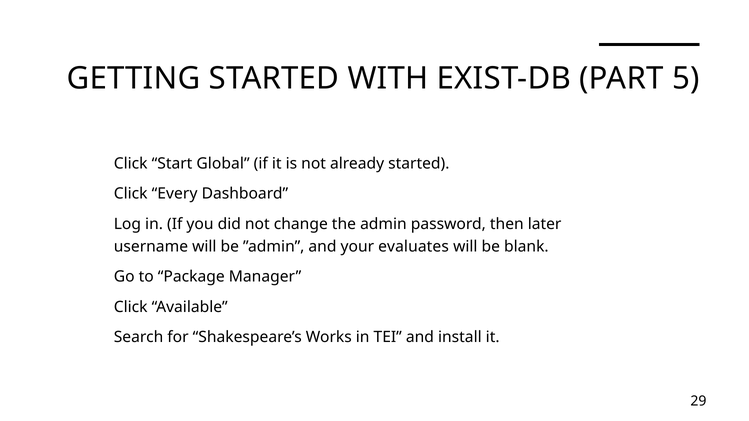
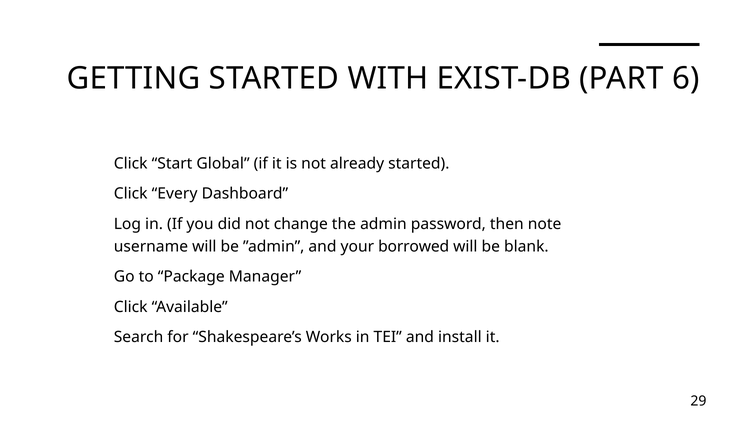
5: 5 -> 6
later: later -> note
evaluates: evaluates -> borrowed
